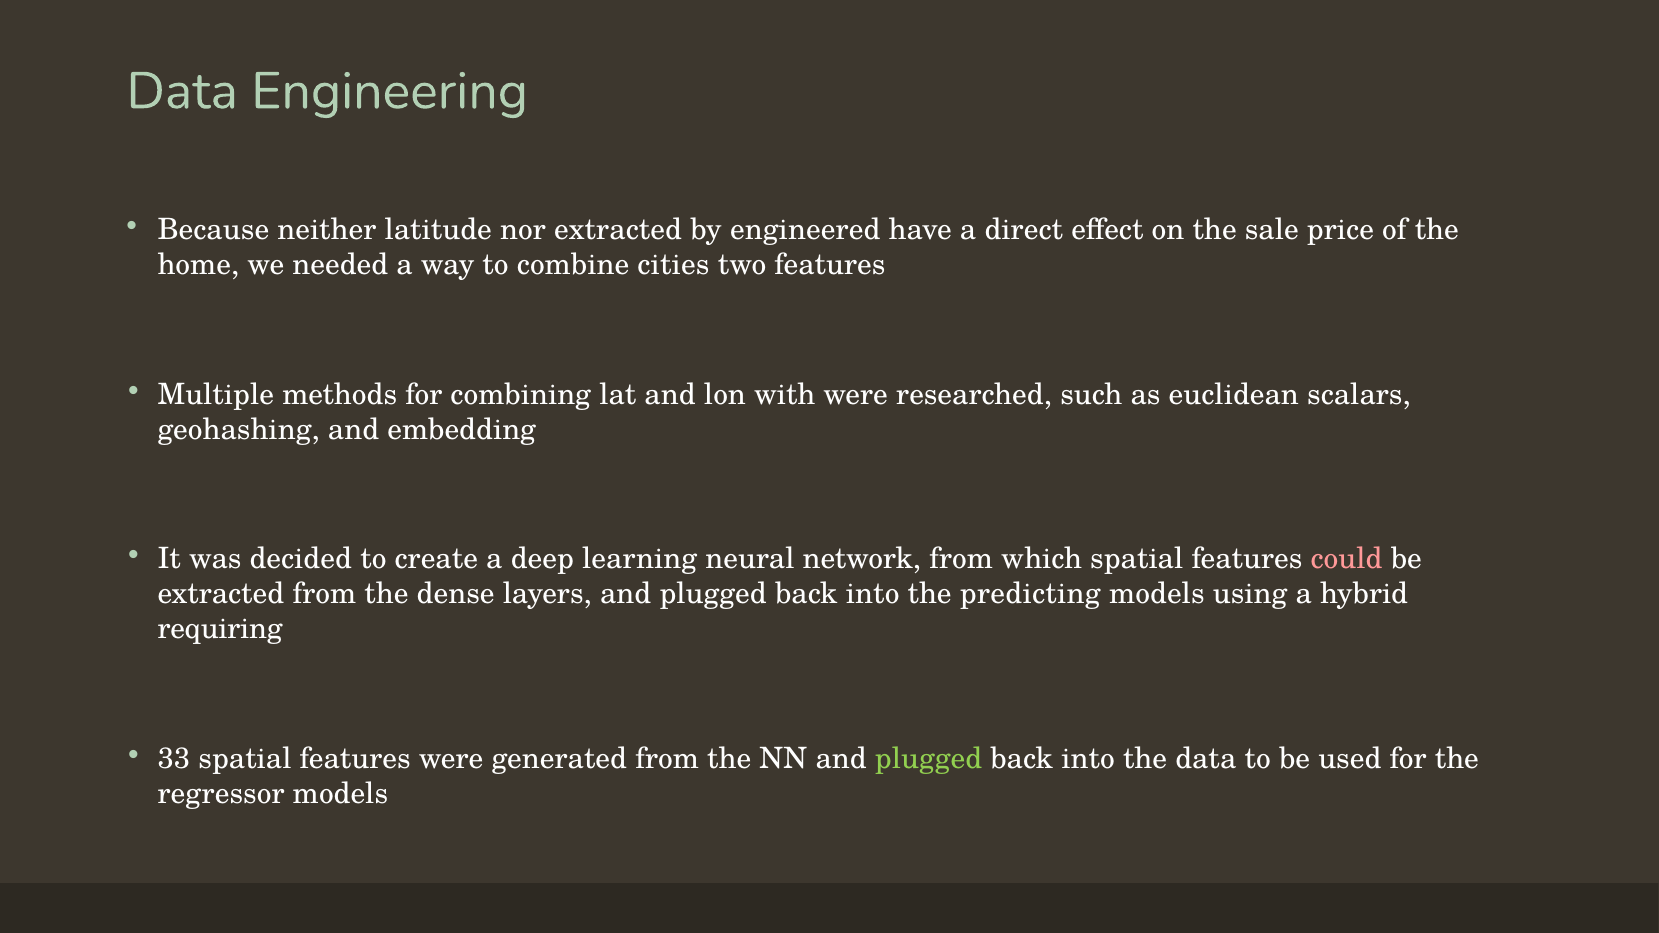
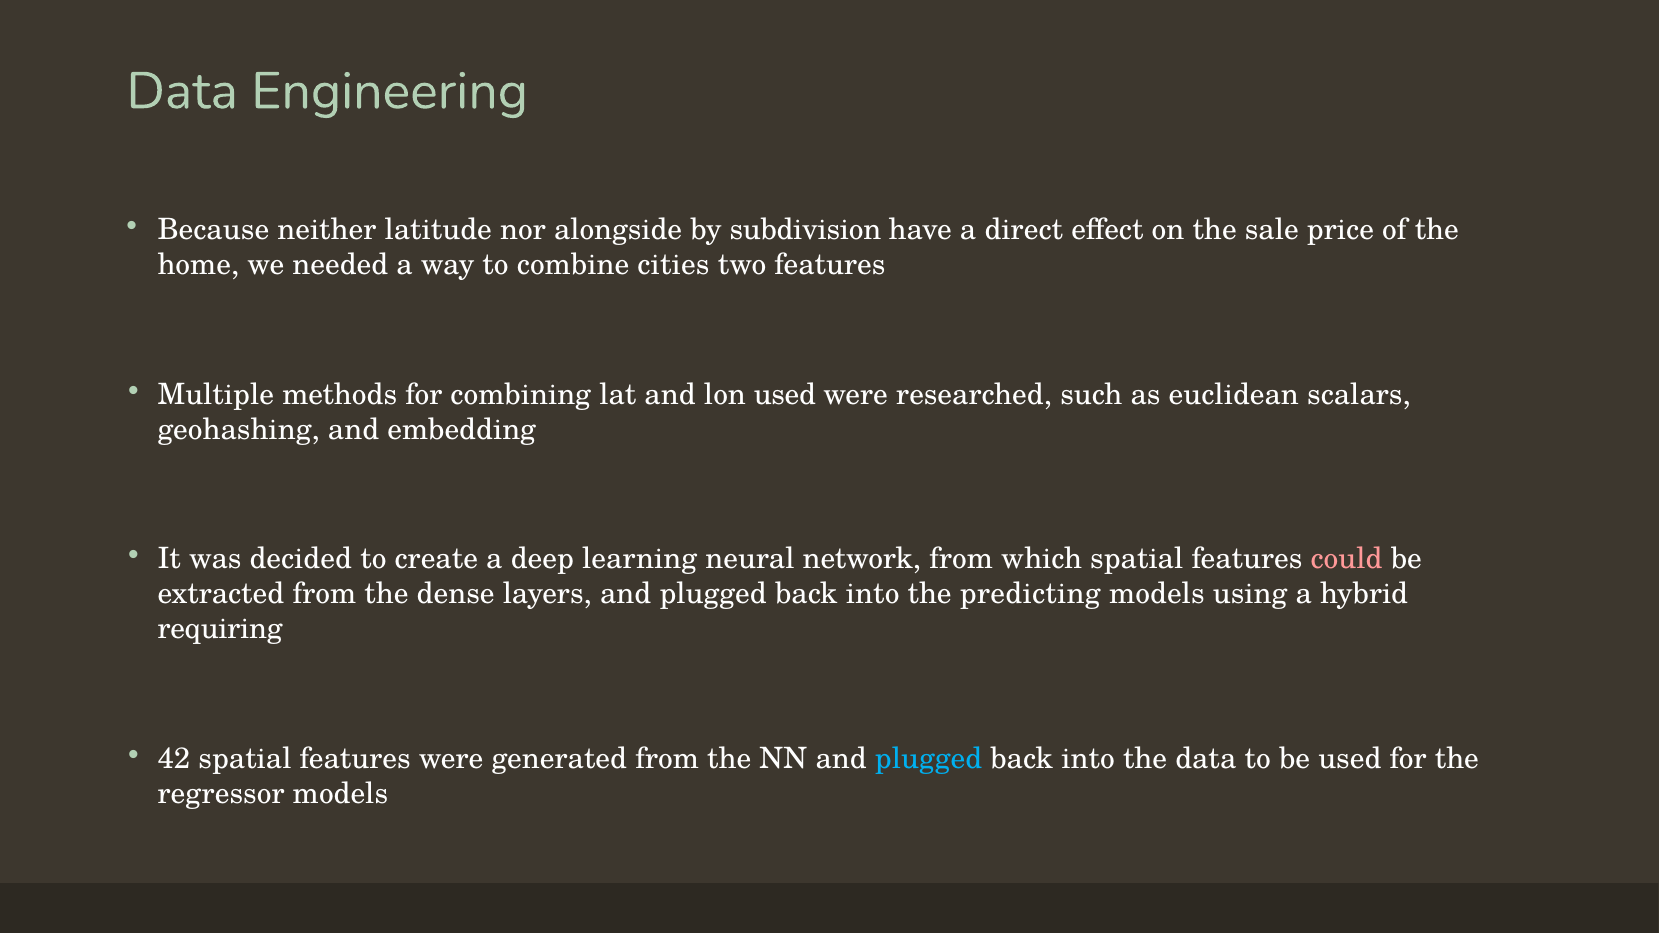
nor extracted: extracted -> alongside
engineered: engineered -> subdivision
lon with: with -> used
33: 33 -> 42
plugged at (929, 759) colour: light green -> light blue
